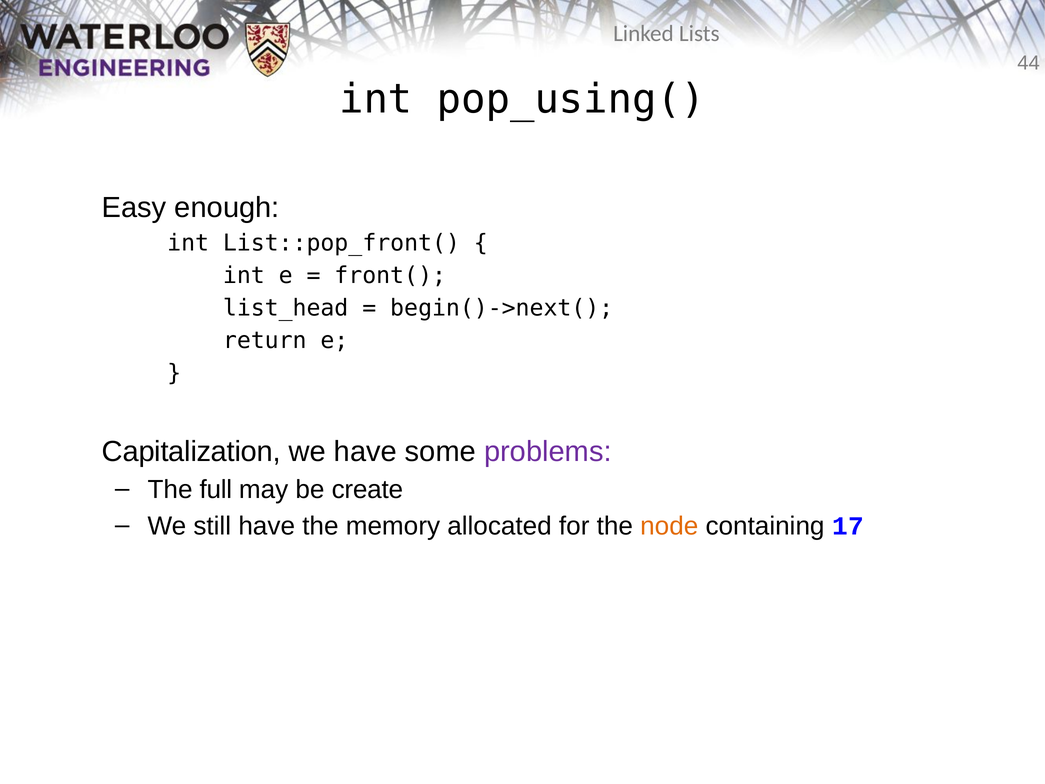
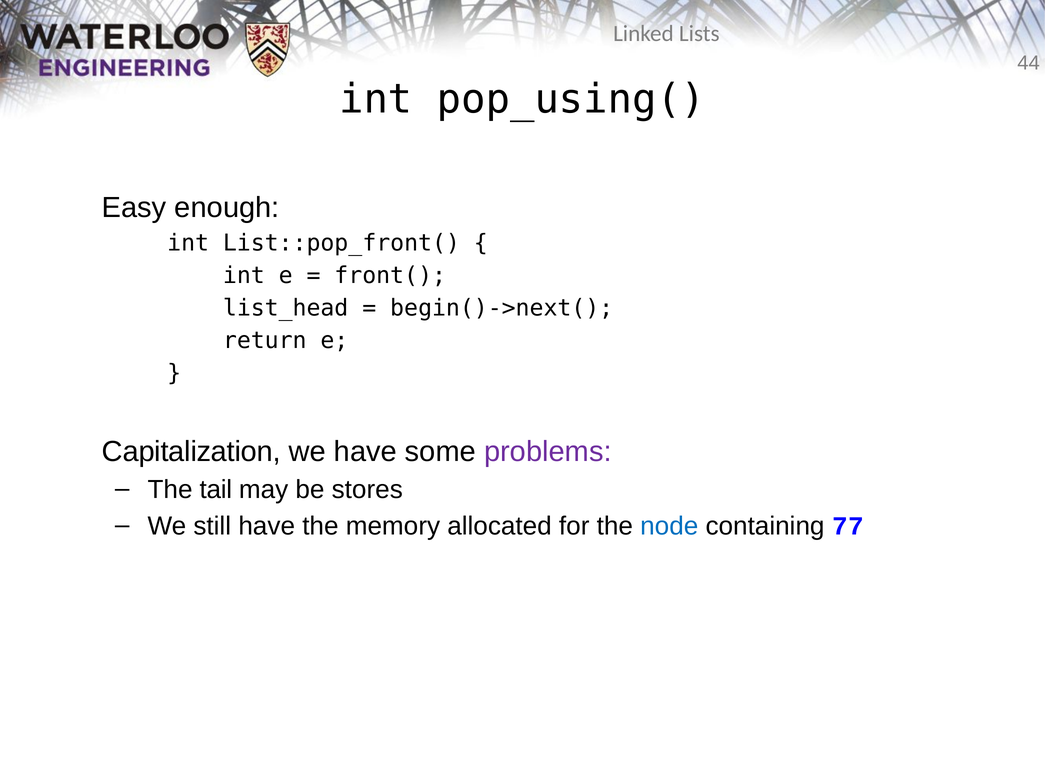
full: full -> tail
create: create -> stores
node colour: orange -> blue
17: 17 -> 77
